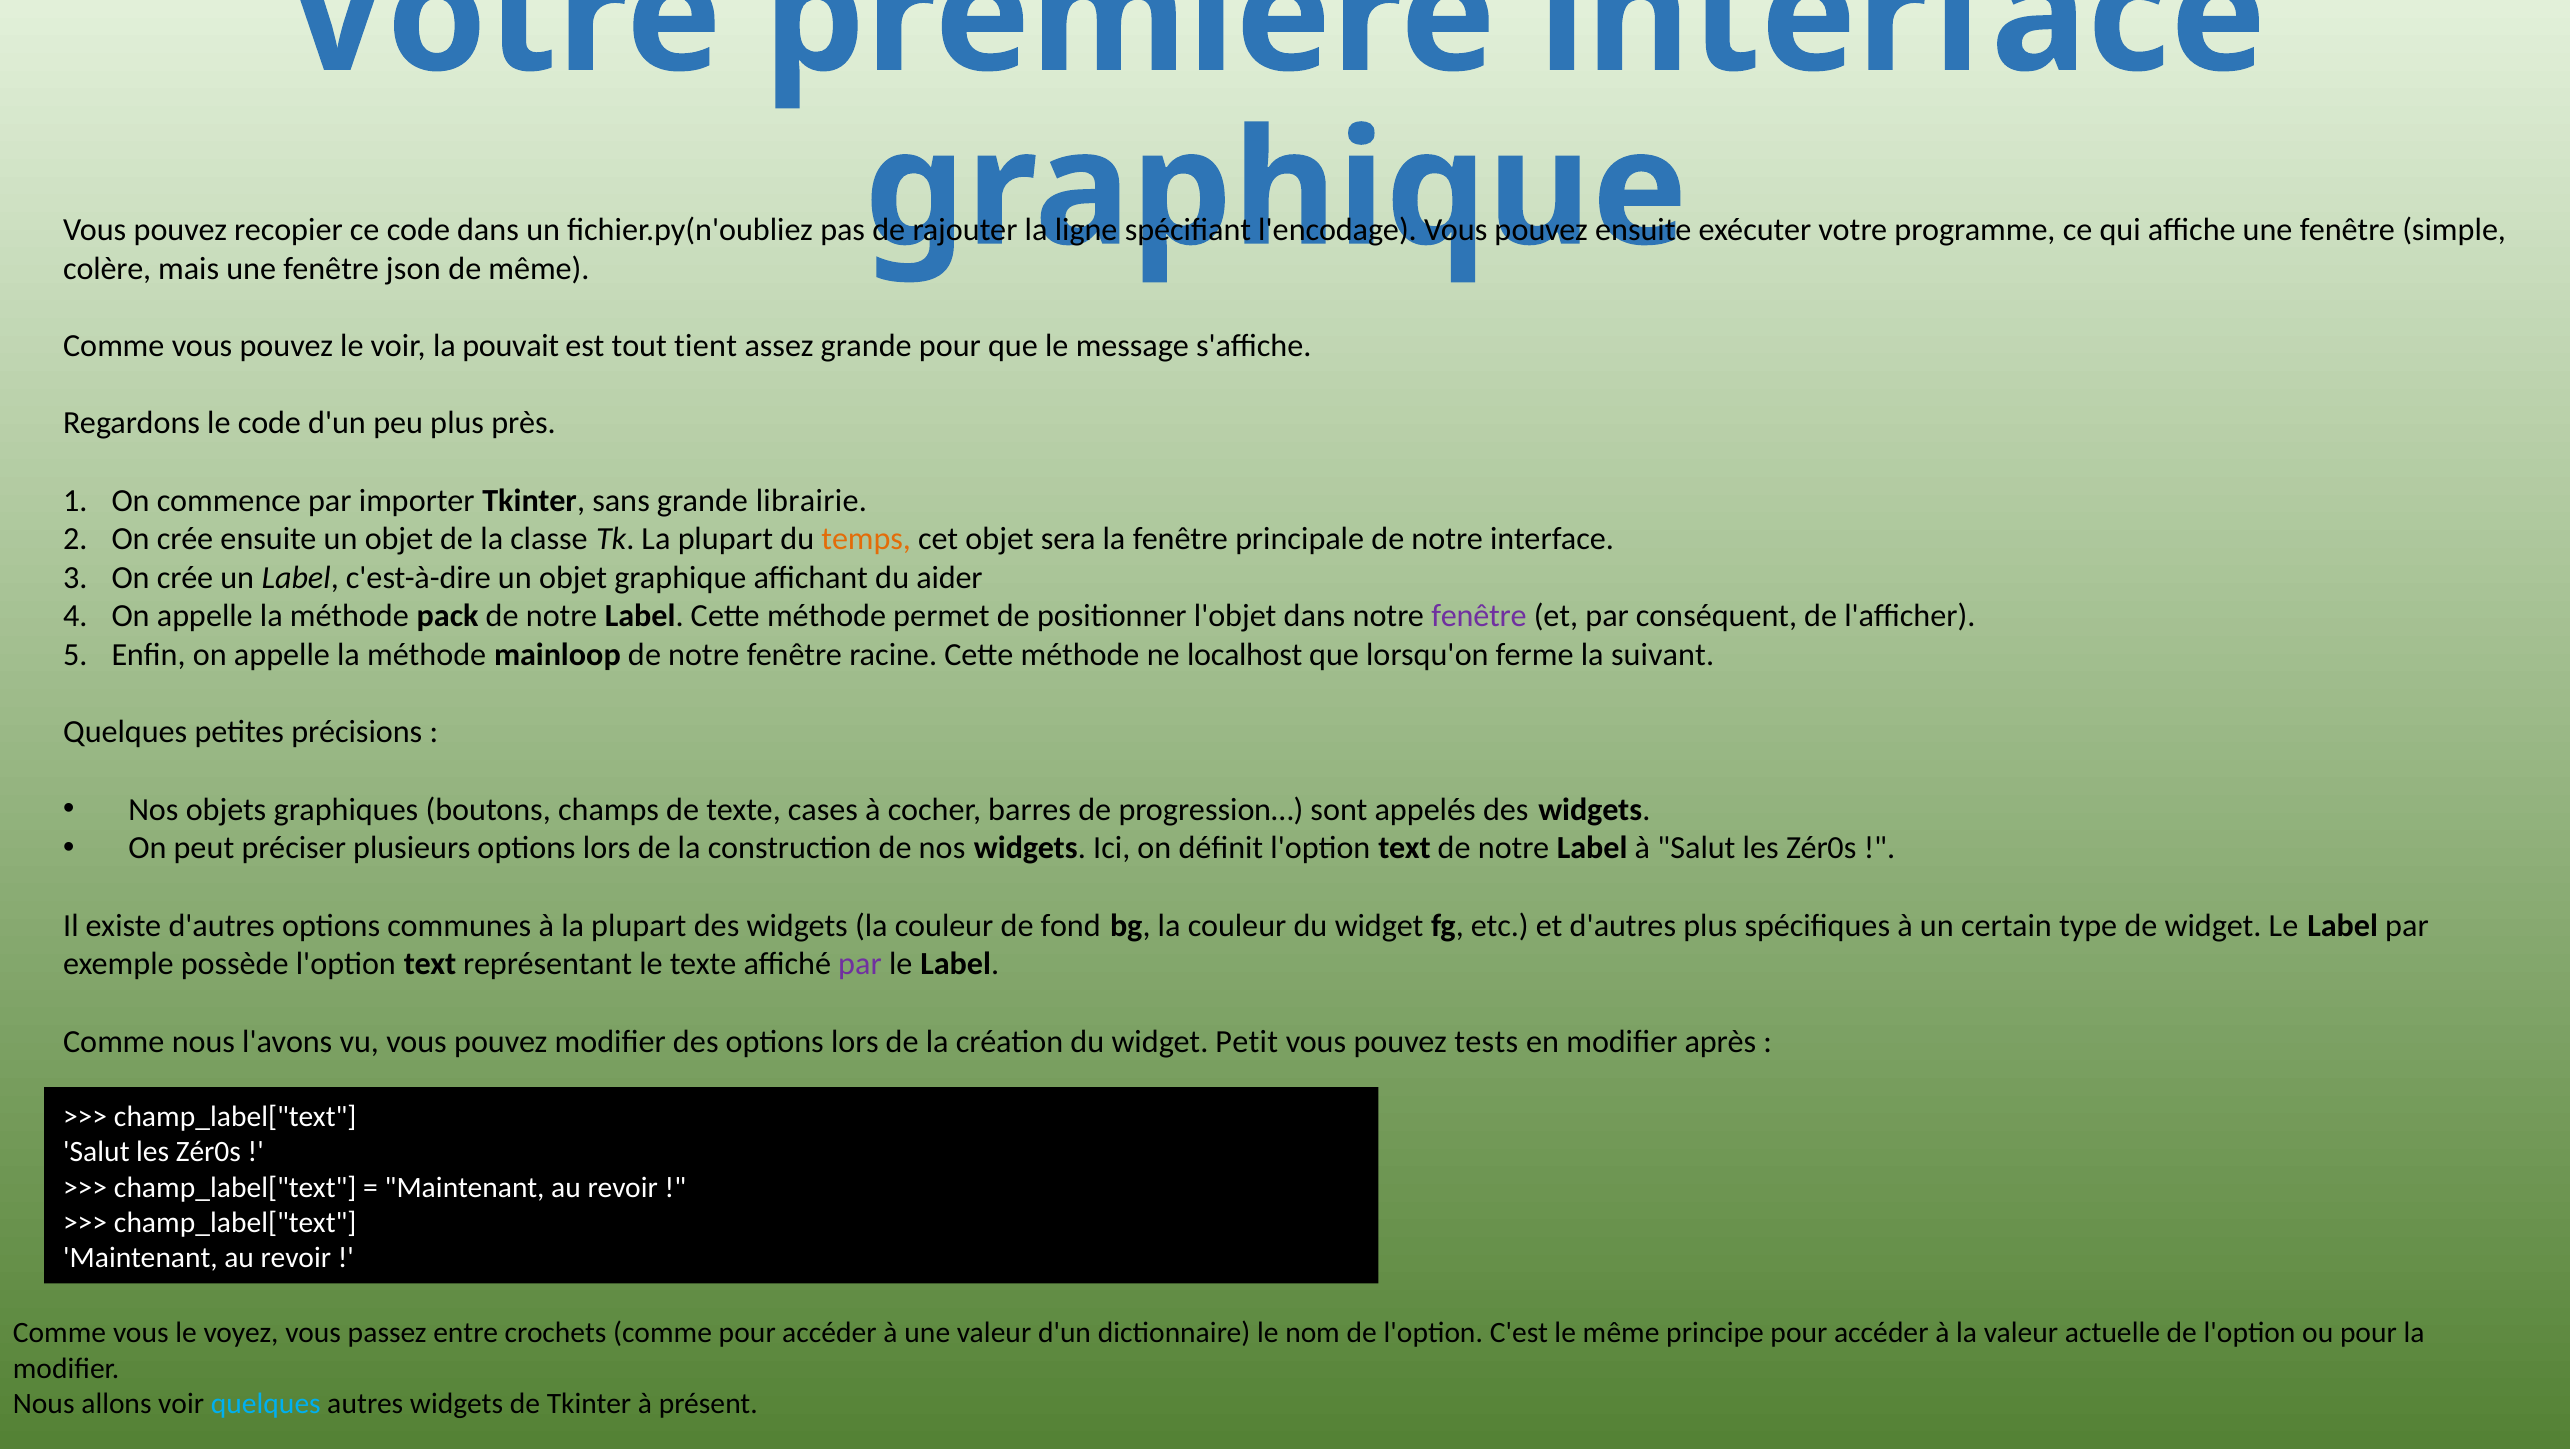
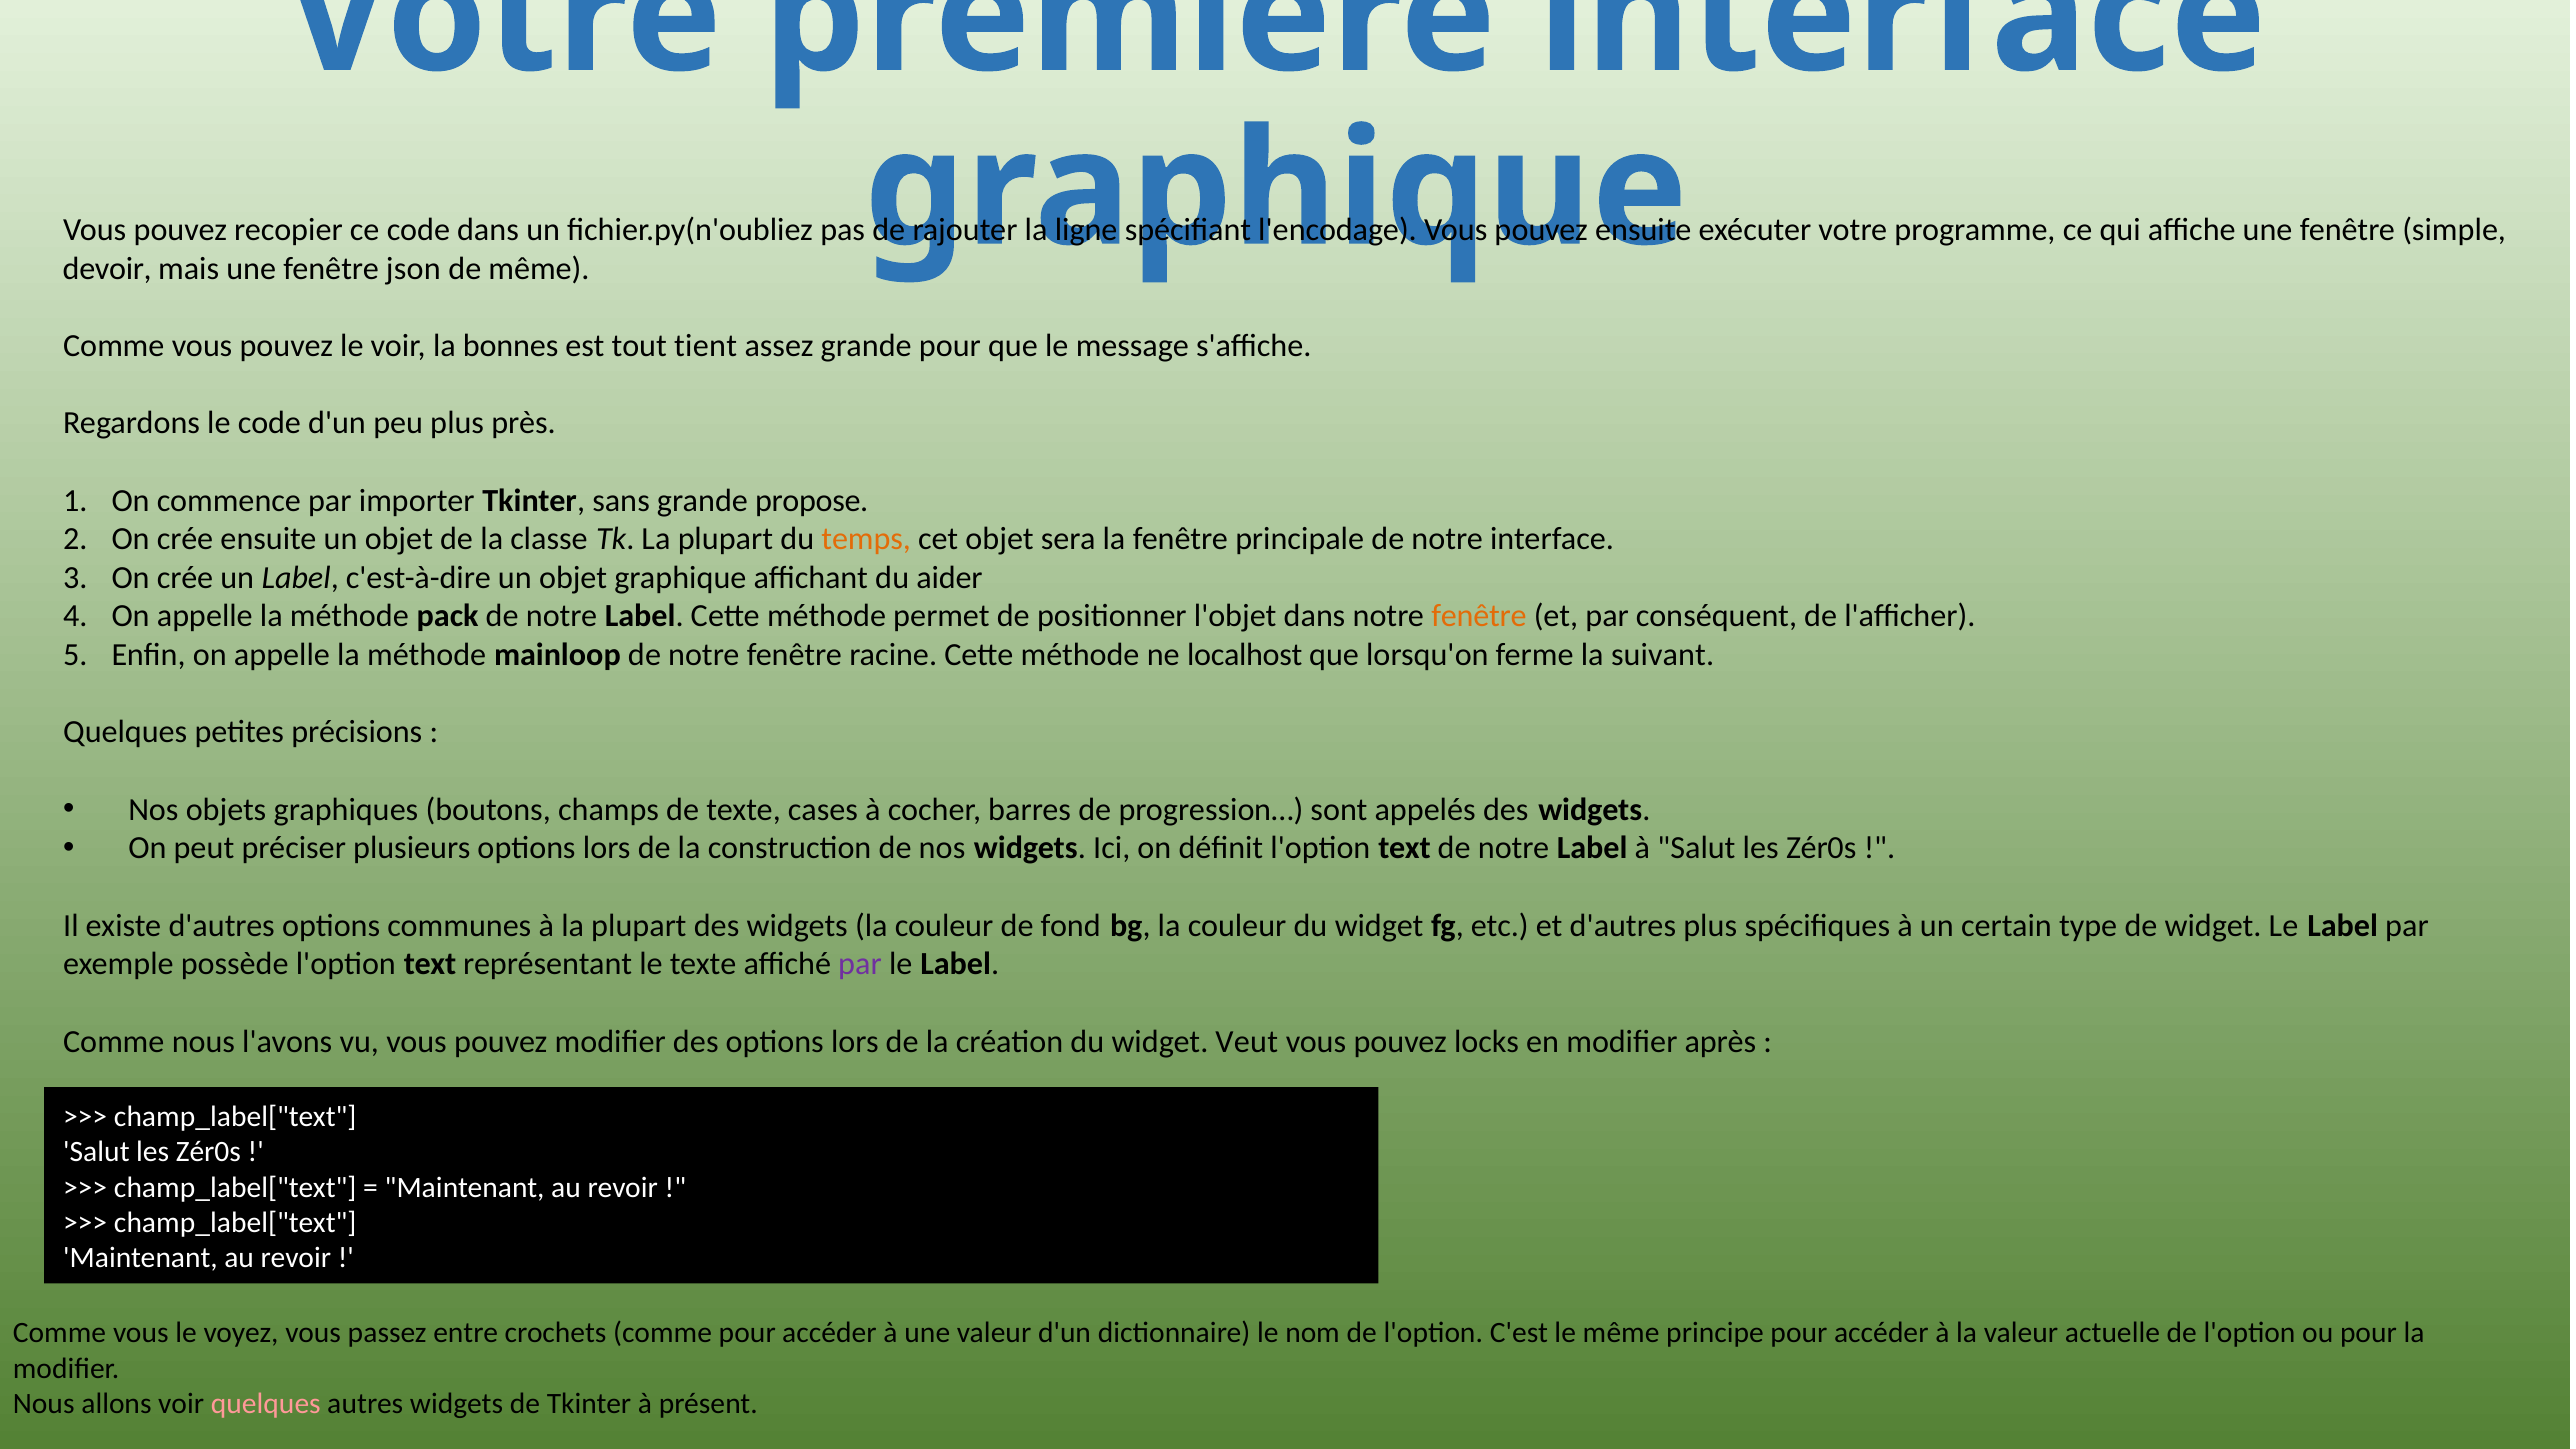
colère: colère -> devoir
pouvait: pouvait -> bonnes
librairie: librairie -> propose
fenêtre at (1479, 616) colour: purple -> orange
Petit: Petit -> Veut
tests: tests -> locks
quelques at (266, 1404) colour: light blue -> pink
